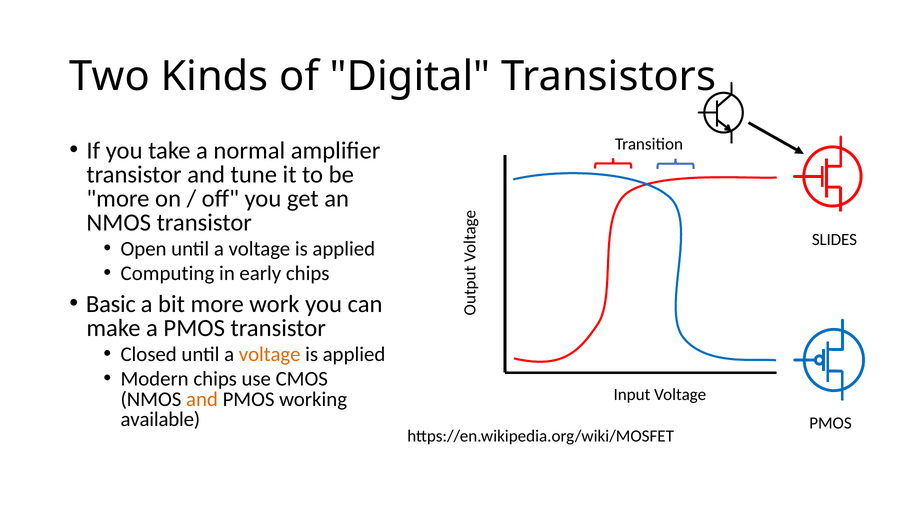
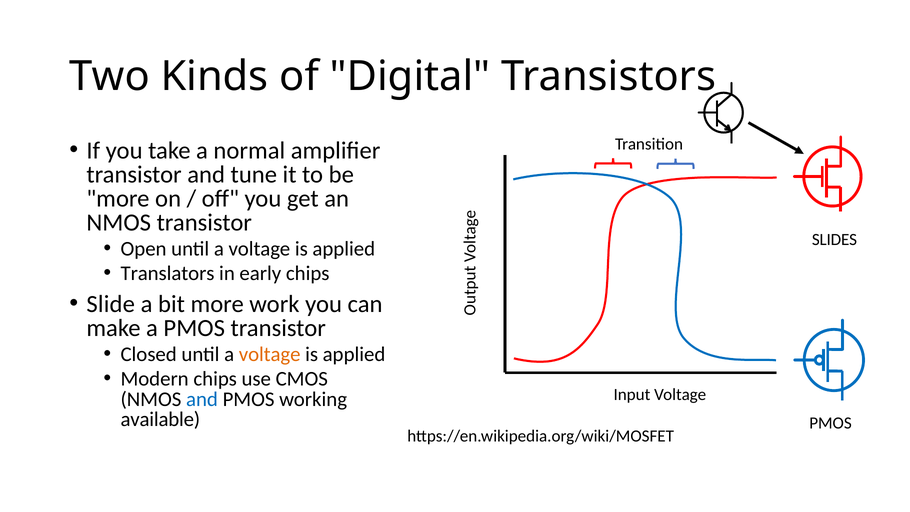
Computing: Computing -> Translators
Basic: Basic -> Slide
and at (202, 399) colour: orange -> blue
